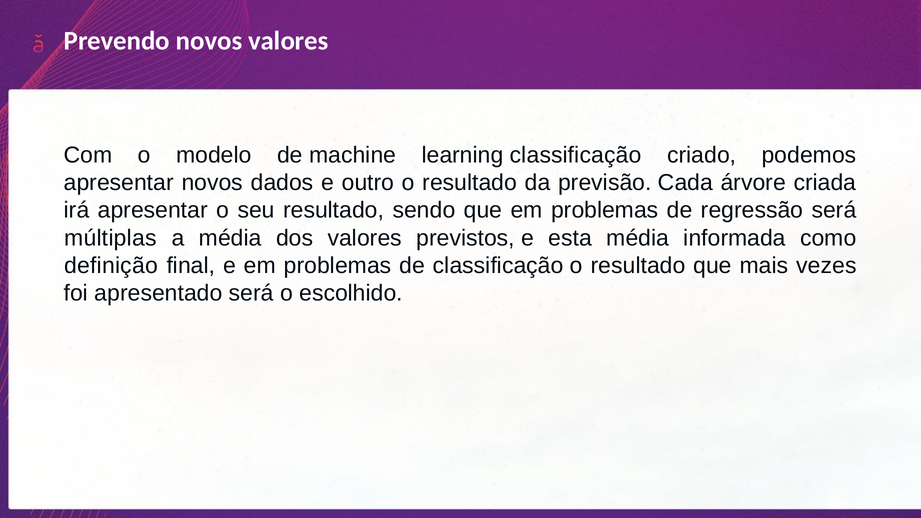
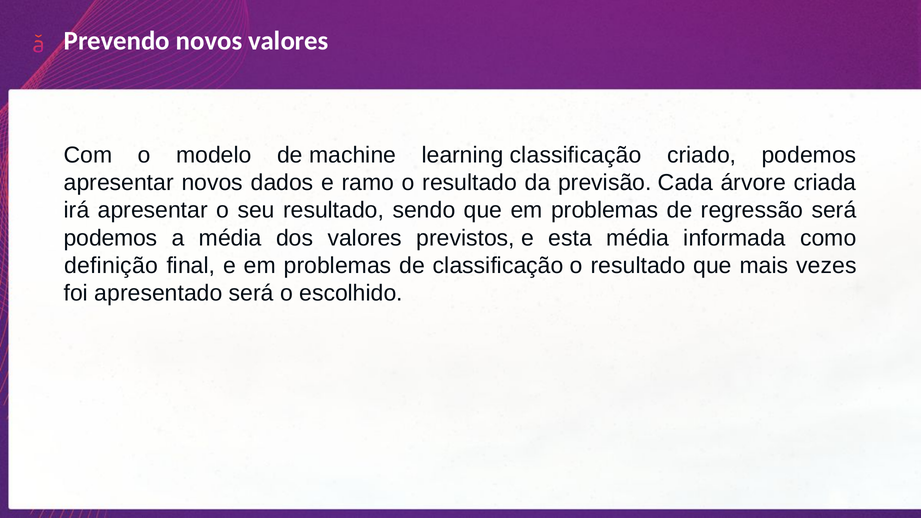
outro: outro -> ramo
múltiplas at (110, 238): múltiplas -> podemos
